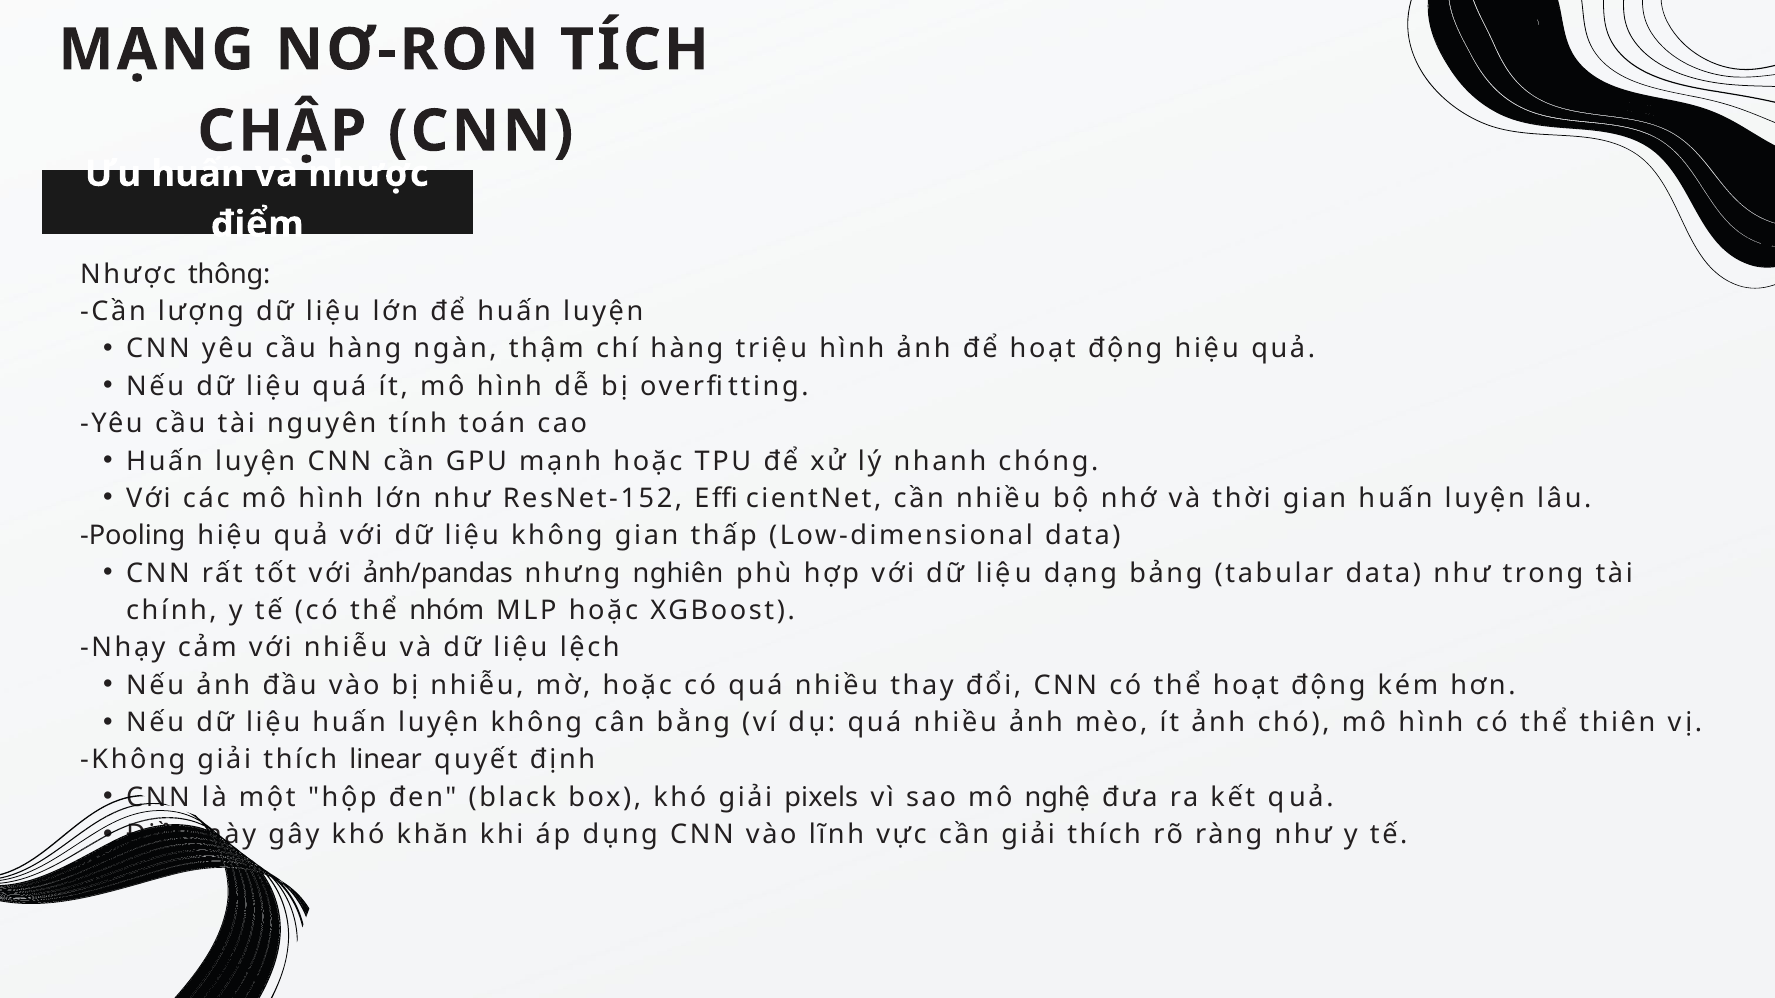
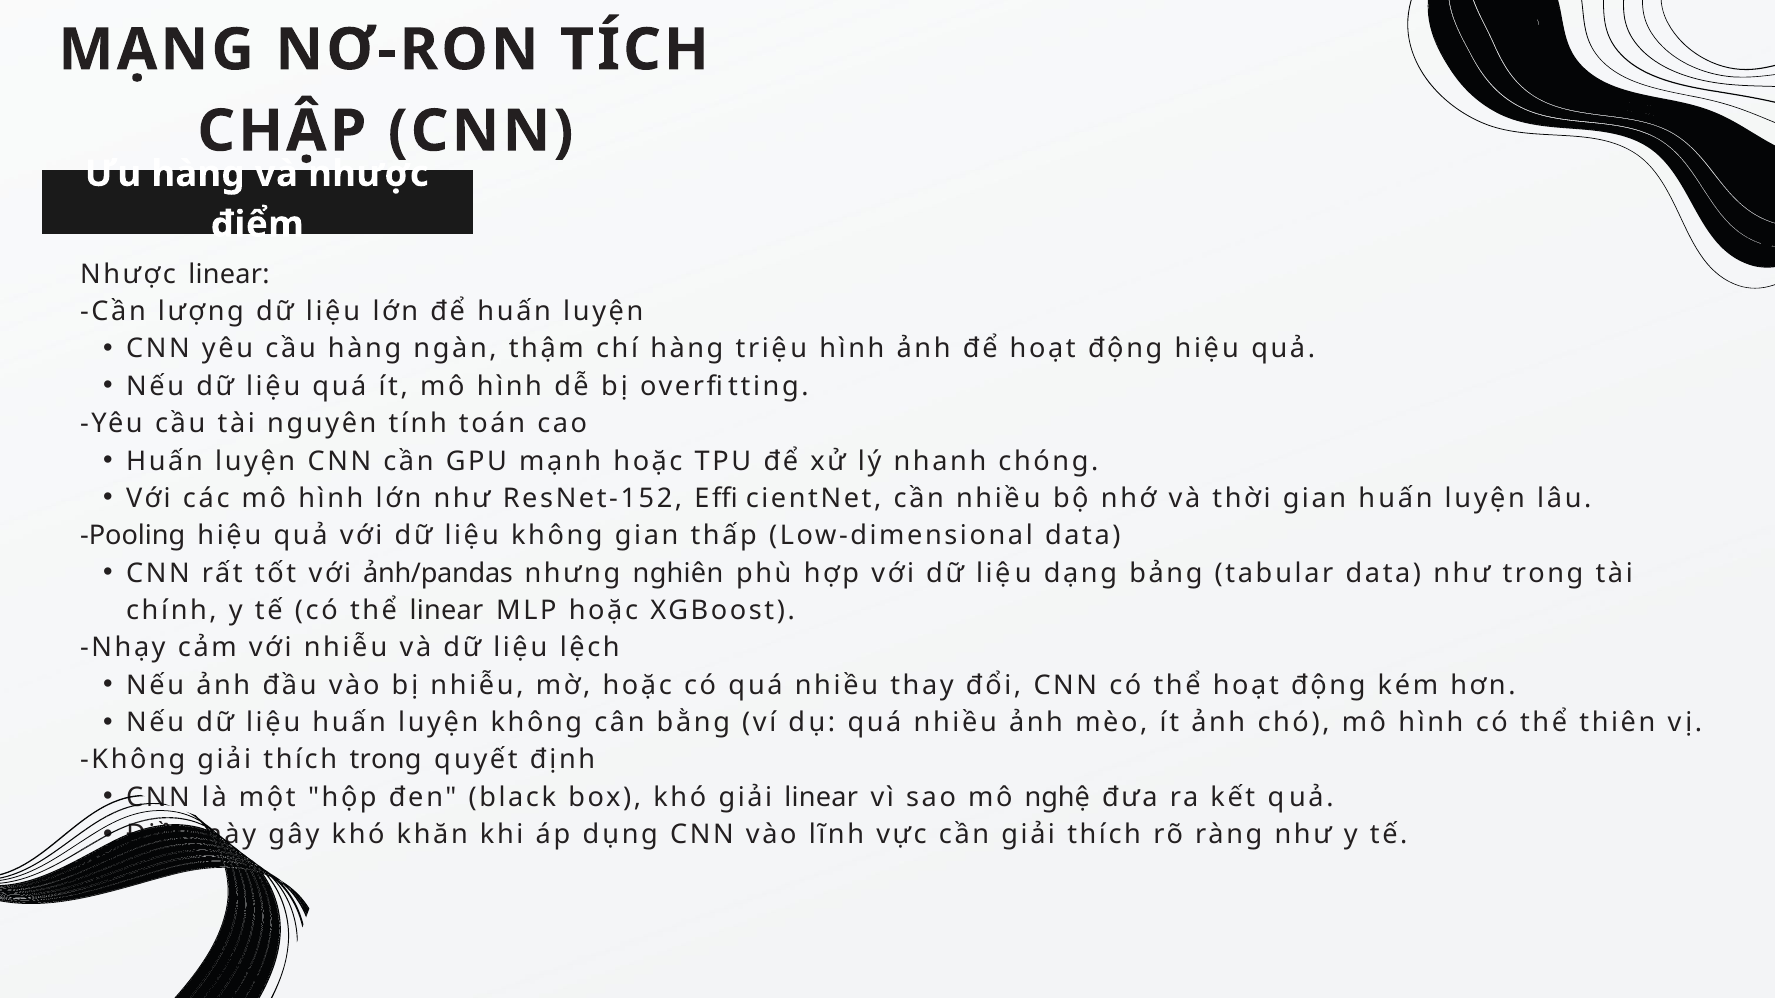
Ưu huấn: huấn -> hàng
Nhược thông: thông -> linear
thể nhóm: nhóm -> linear
linear at (386, 760): linear -> trong
giải pixels: pixels -> linear
